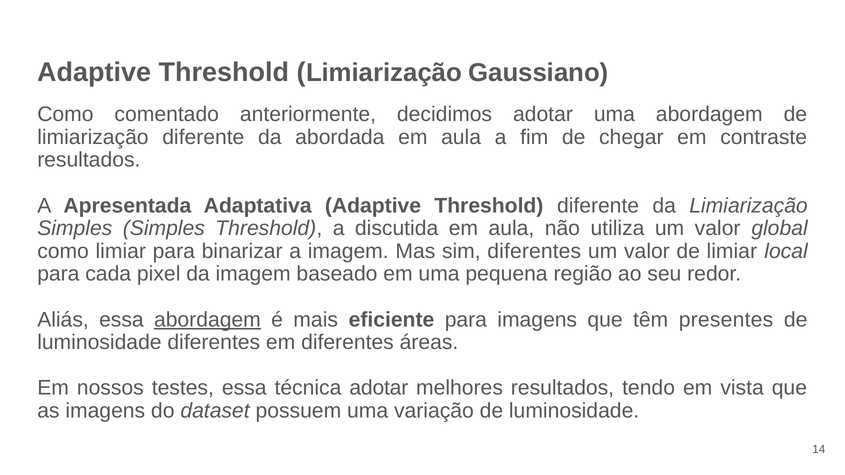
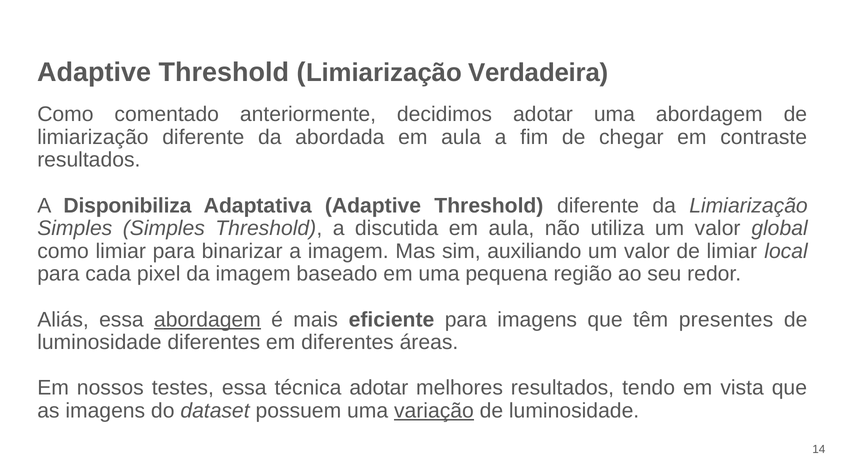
Gaussiano: Gaussiano -> Verdadeira
Apresentada: Apresentada -> Disponibiliza
sim diferentes: diferentes -> auxiliando
variação underline: none -> present
